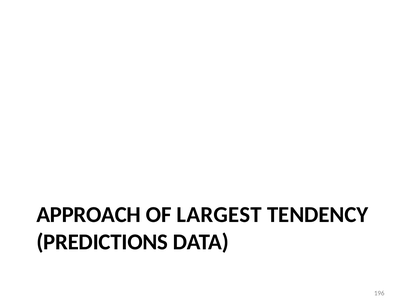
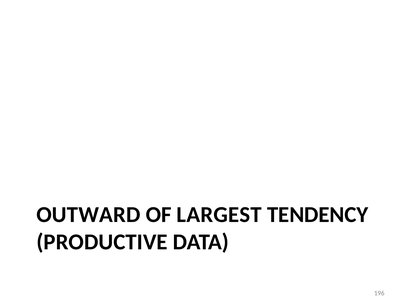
APPROACH: APPROACH -> OUTWARD
PREDICTIONS: PREDICTIONS -> PRODUCTIVE
